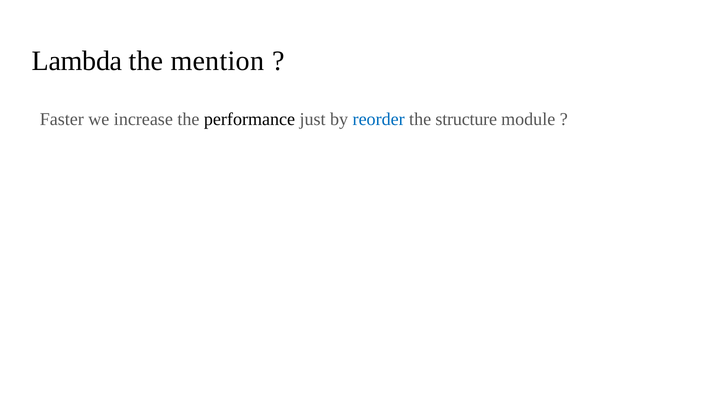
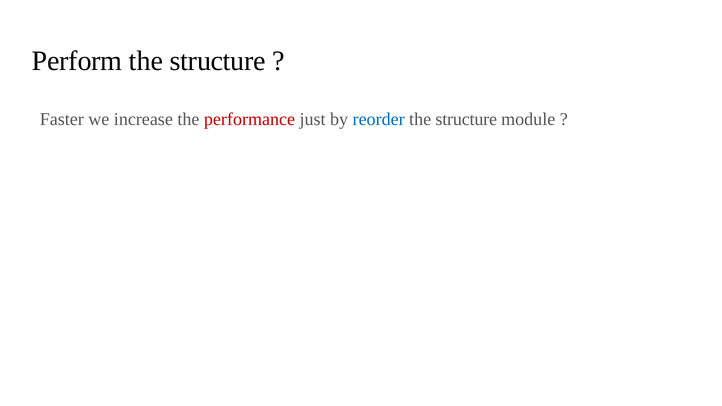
Lambda: Lambda -> Perform
mention at (217, 61): mention -> structure
performance colour: black -> red
